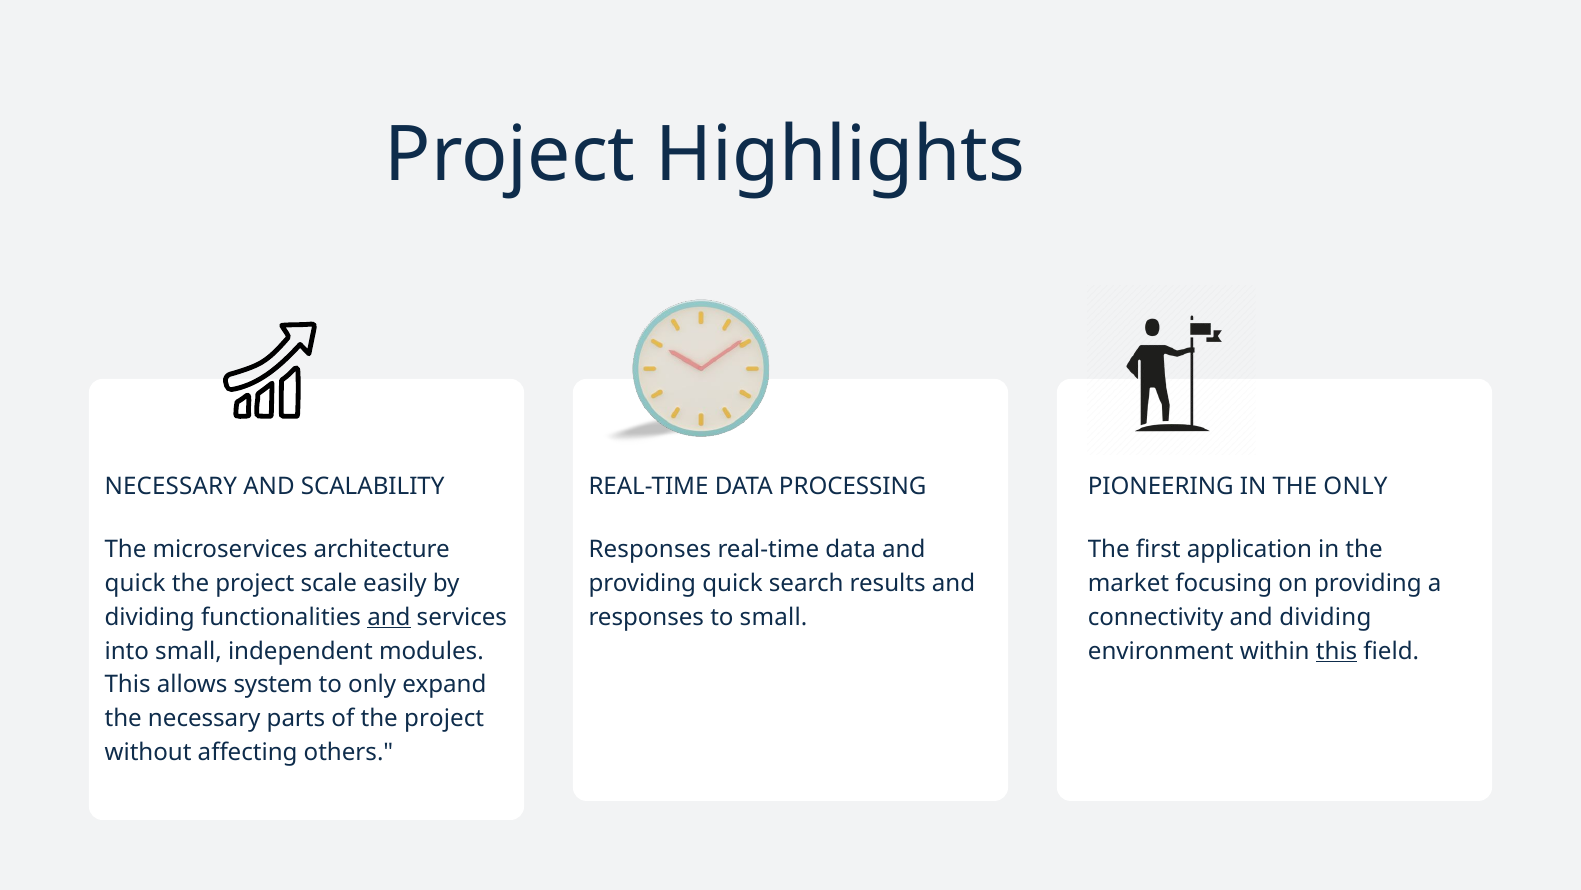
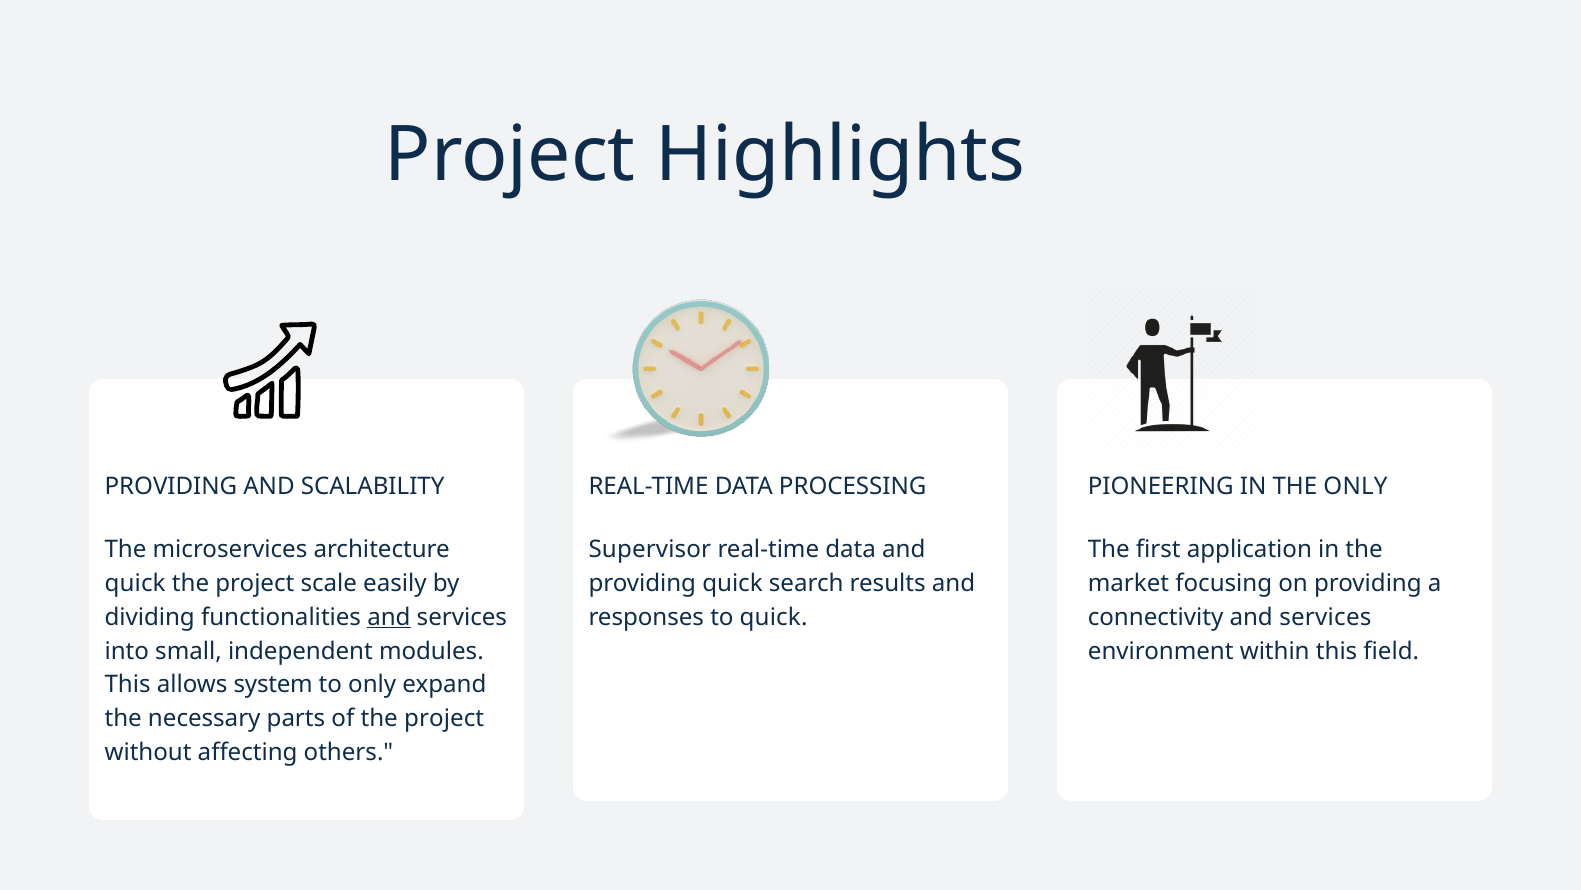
NECESSARY at (171, 486): NECESSARY -> PROVIDING
Responses at (650, 549): Responses -> Supervisor
connectivity and dividing: dividing -> services
to small: small -> quick
this at (1337, 651) underline: present -> none
